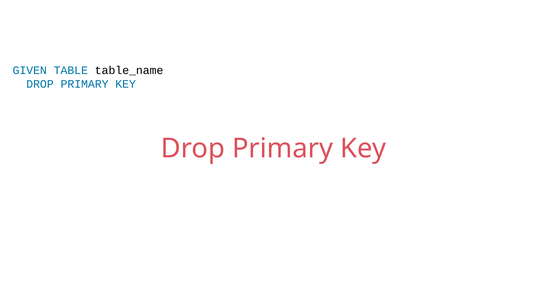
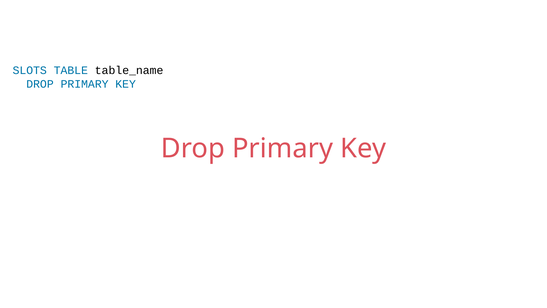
GIVEN: GIVEN -> SLOTS
